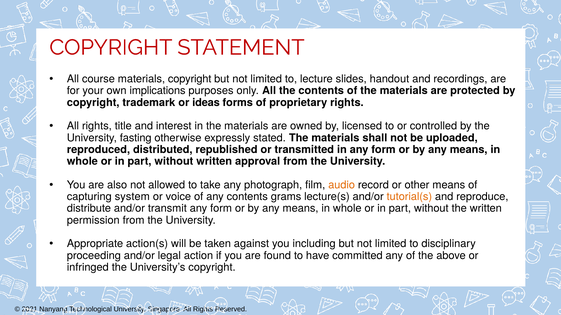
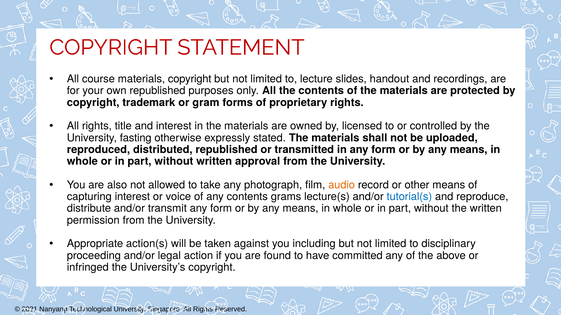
own implications: implications -> republished
ideas: ideas -> gram
capturing system: system -> interest
tutorial(s colour: orange -> blue
